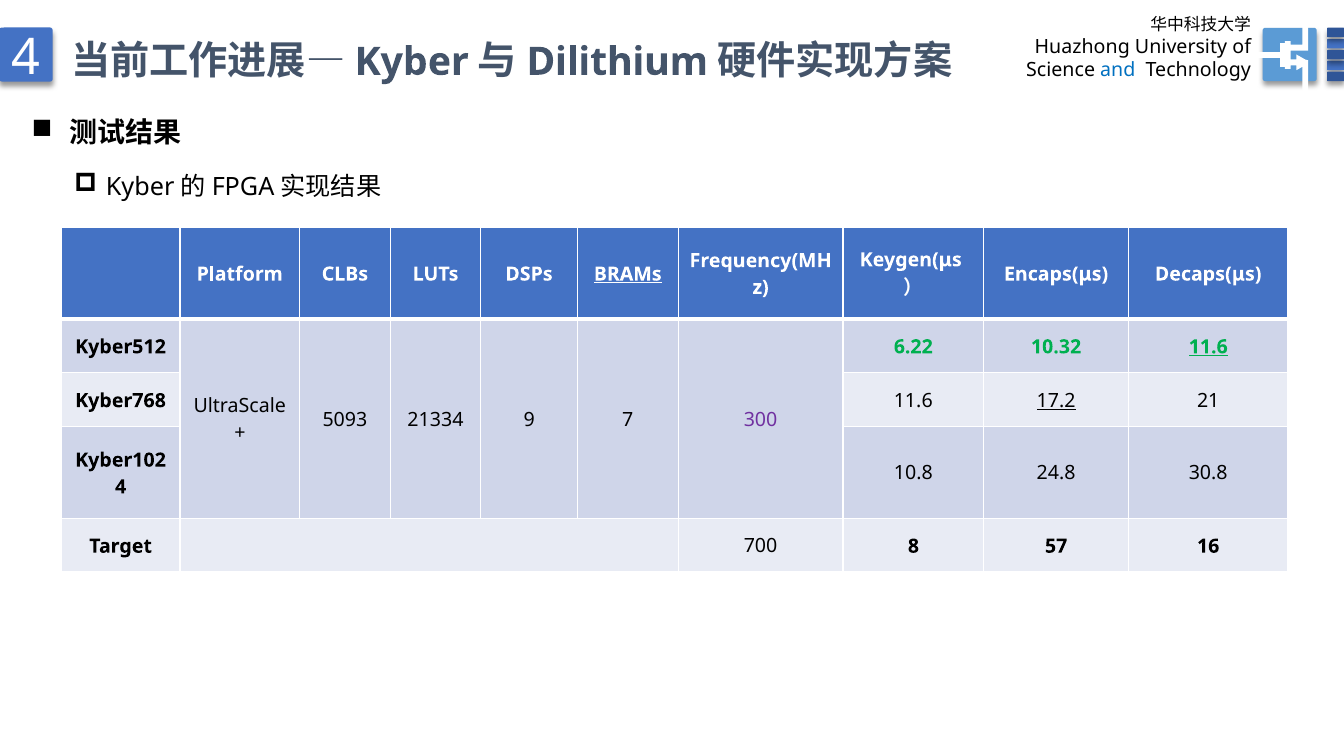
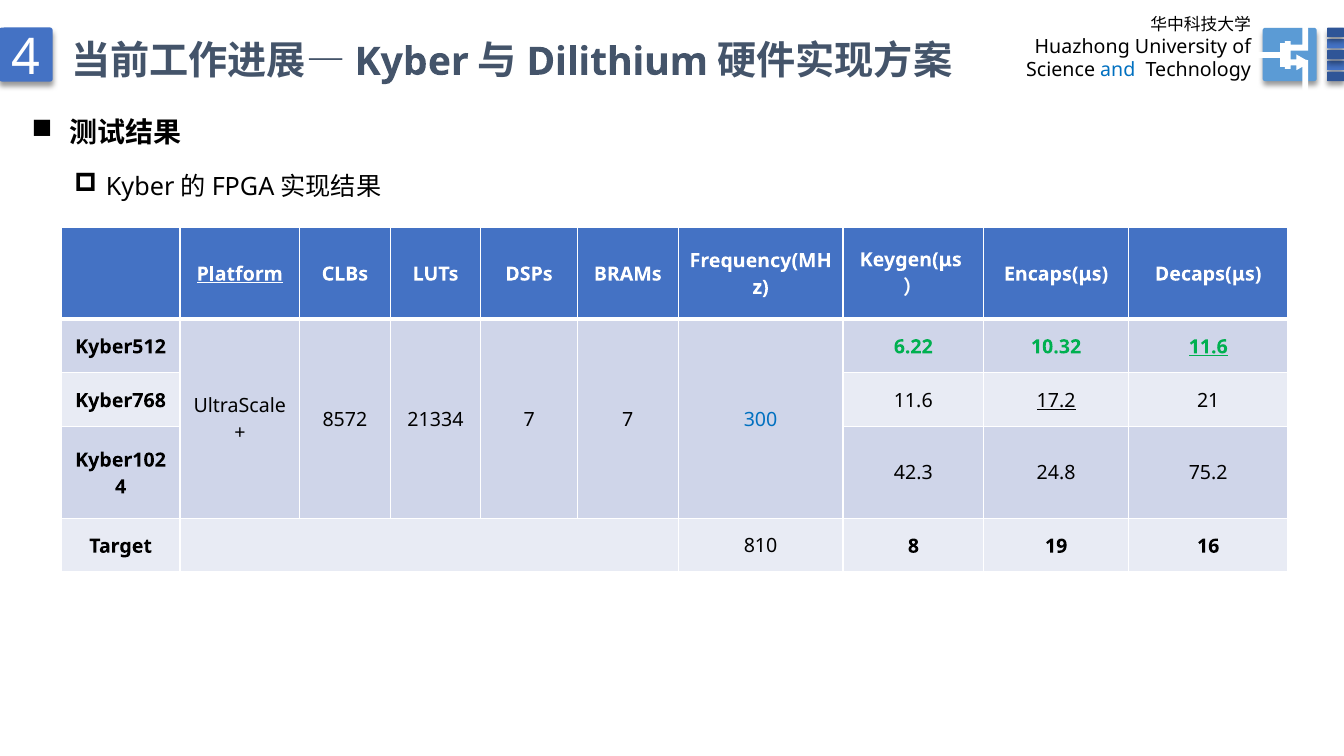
Platform underline: none -> present
BRAMs underline: present -> none
5093: 5093 -> 8572
21334 9: 9 -> 7
300 colour: purple -> blue
10.8: 10.8 -> 42.3
30.8: 30.8 -> 75.2
700: 700 -> 810
57: 57 -> 19
